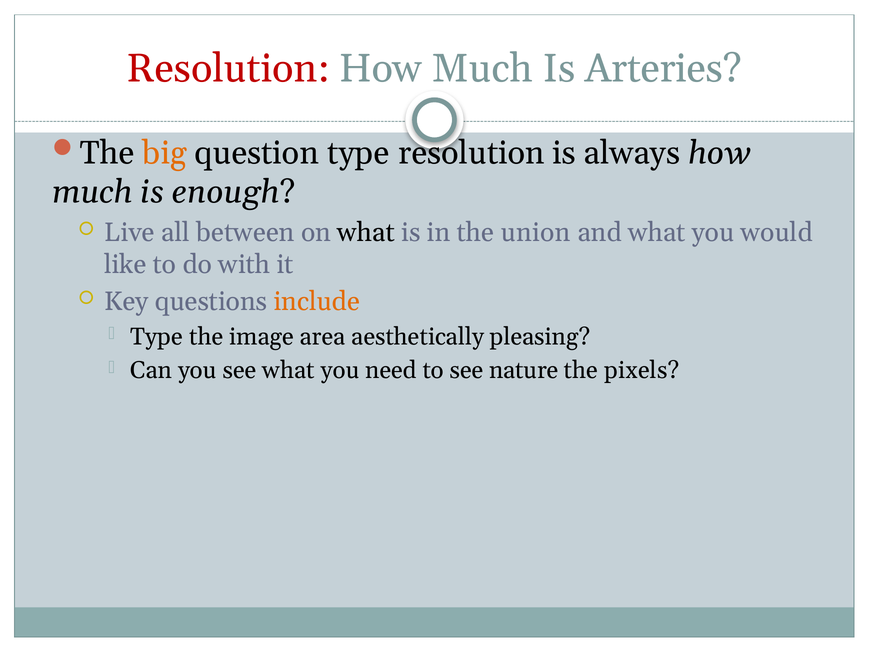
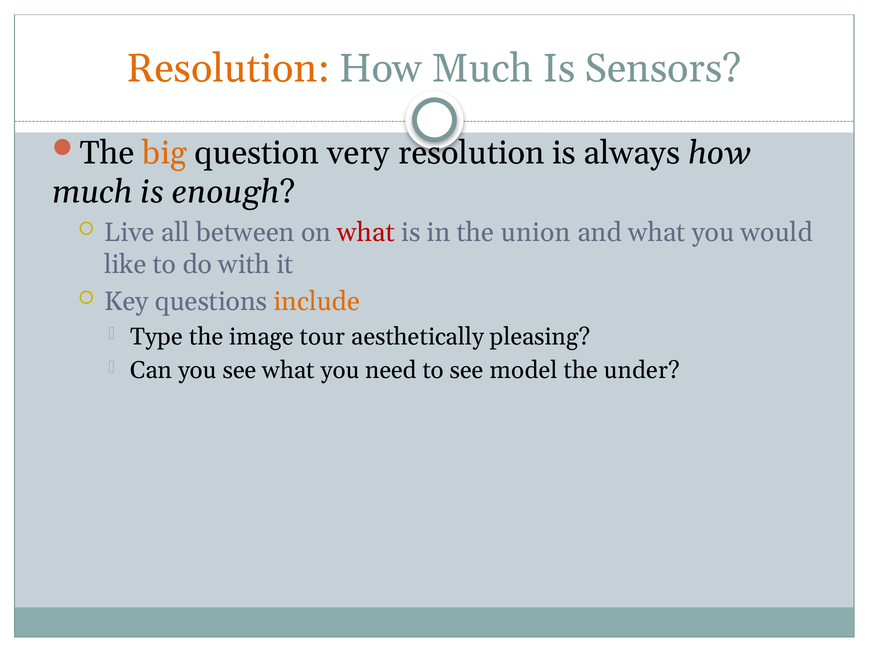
Resolution at (228, 68) colour: red -> orange
Arteries: Arteries -> Sensors
question type: type -> very
what at (366, 232) colour: black -> red
area: area -> tour
nature: nature -> model
pixels: pixels -> under
